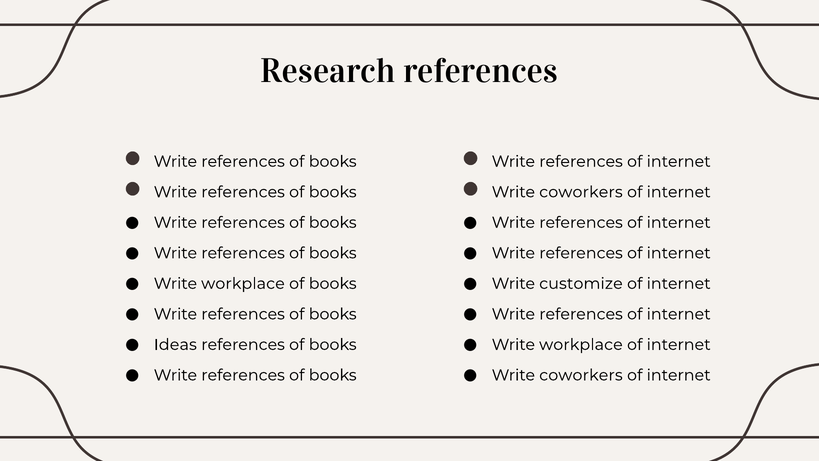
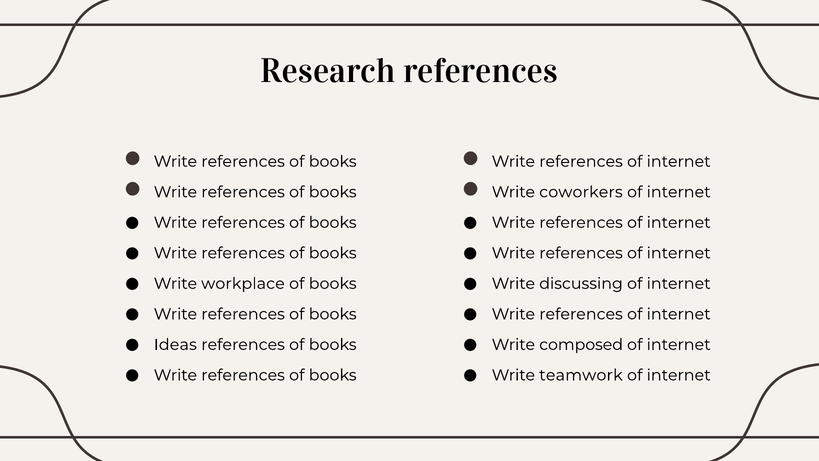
customize: customize -> discussing
workplace at (581, 344): workplace -> composed
coworkers at (581, 375): coworkers -> teamwork
